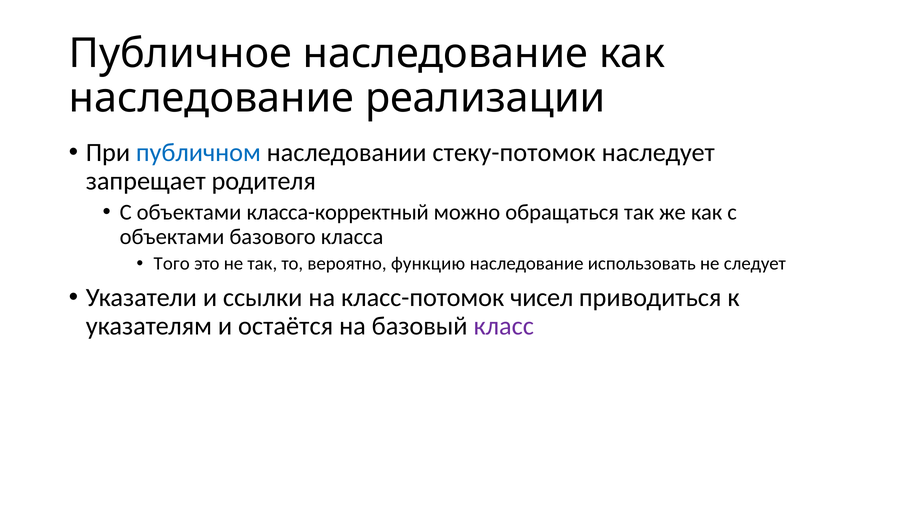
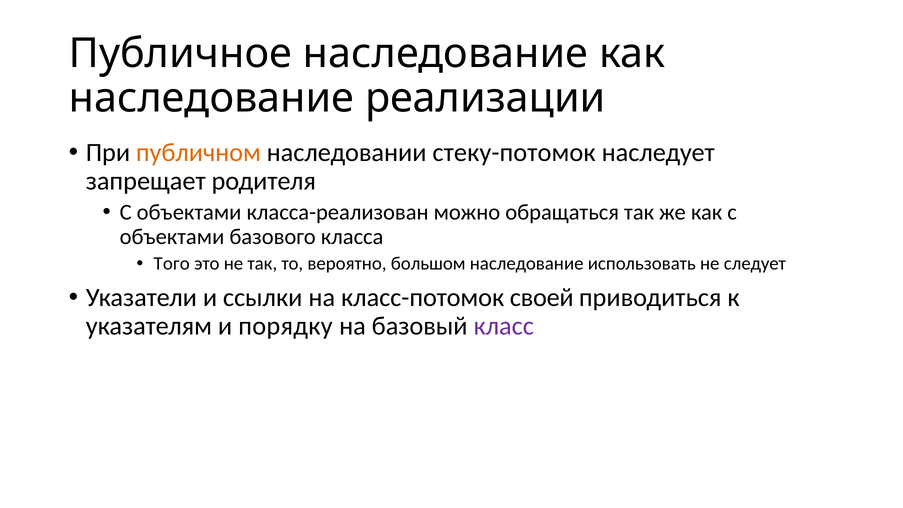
публичном colour: blue -> orange
класса-корректный: класса-корректный -> класса-реализован
функцию: функцию -> большом
чисел: чисел -> своей
остаётся: остаётся -> порядку
